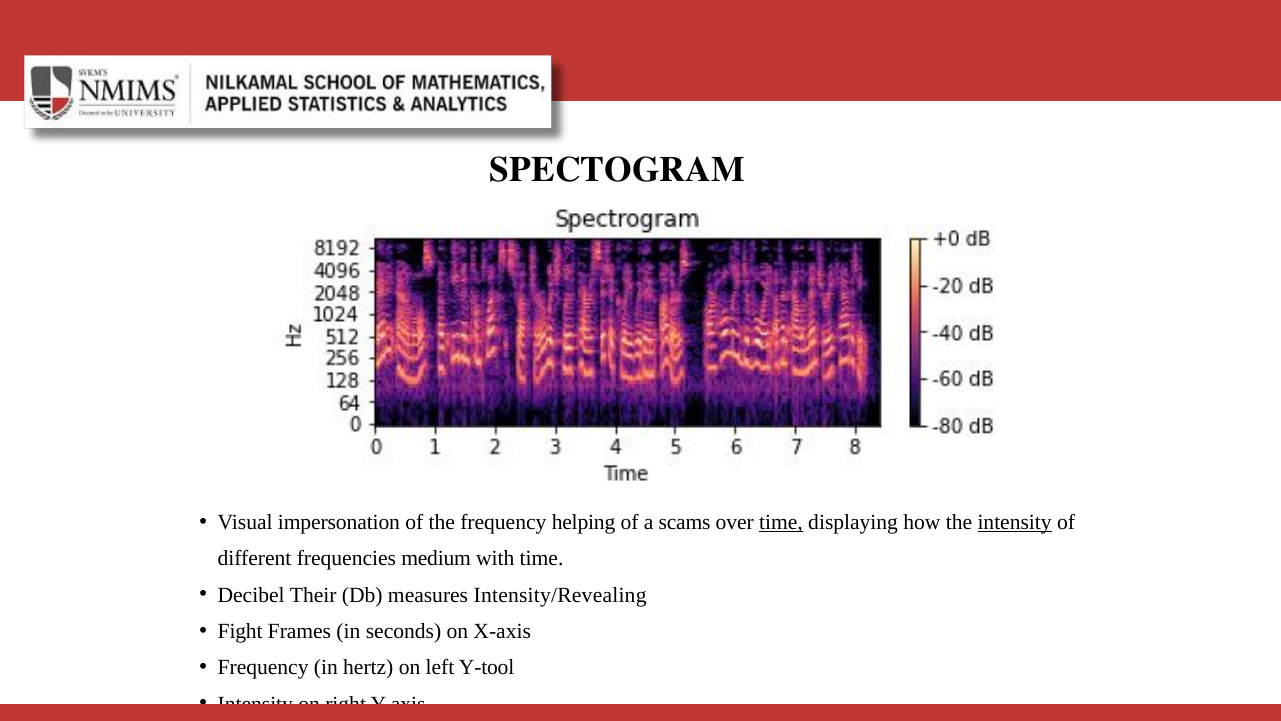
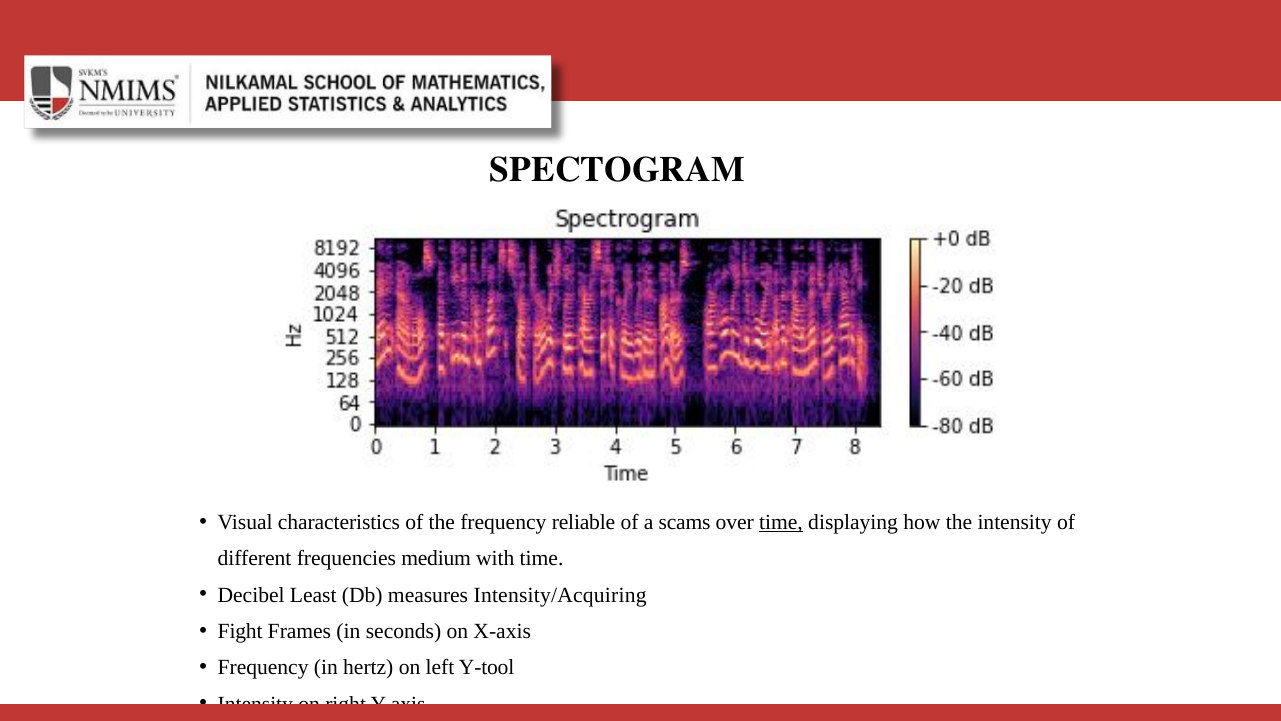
impersonation: impersonation -> characteristics
helping: helping -> reliable
intensity at (1015, 522) underline: present -> none
Their: Their -> Least
Intensity/Revealing: Intensity/Revealing -> Intensity/Acquiring
